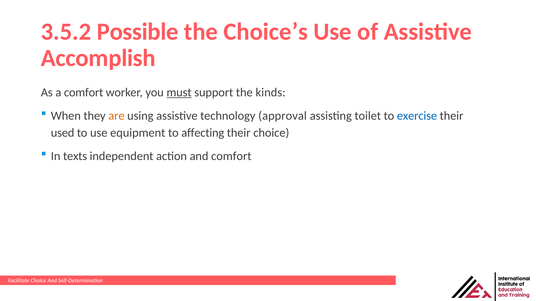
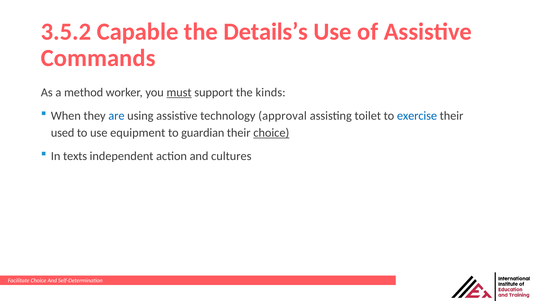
Possible: Possible -> Capable
Choice’s: Choice’s -> Details’s
Accomplish: Accomplish -> Commands
a comfort: comfort -> method
are colour: orange -> blue
affecting: affecting -> guardian
choice at (271, 133) underline: none -> present
and comfort: comfort -> cultures
